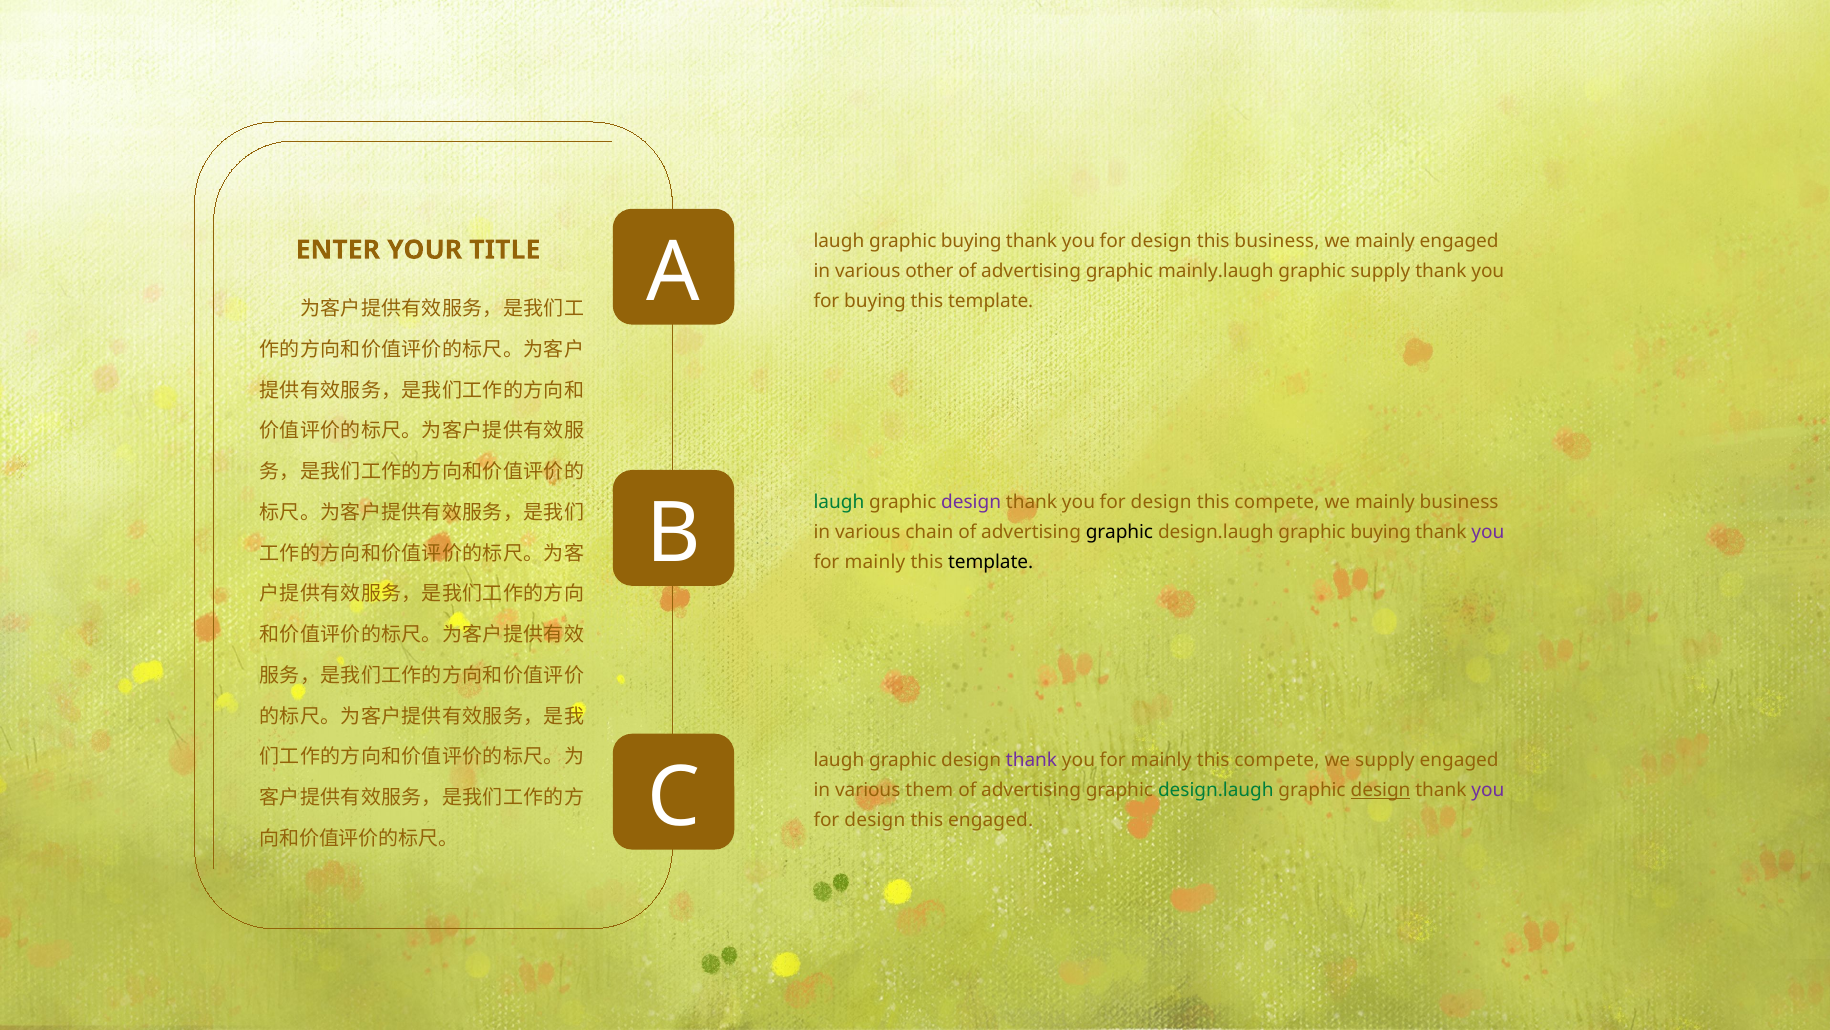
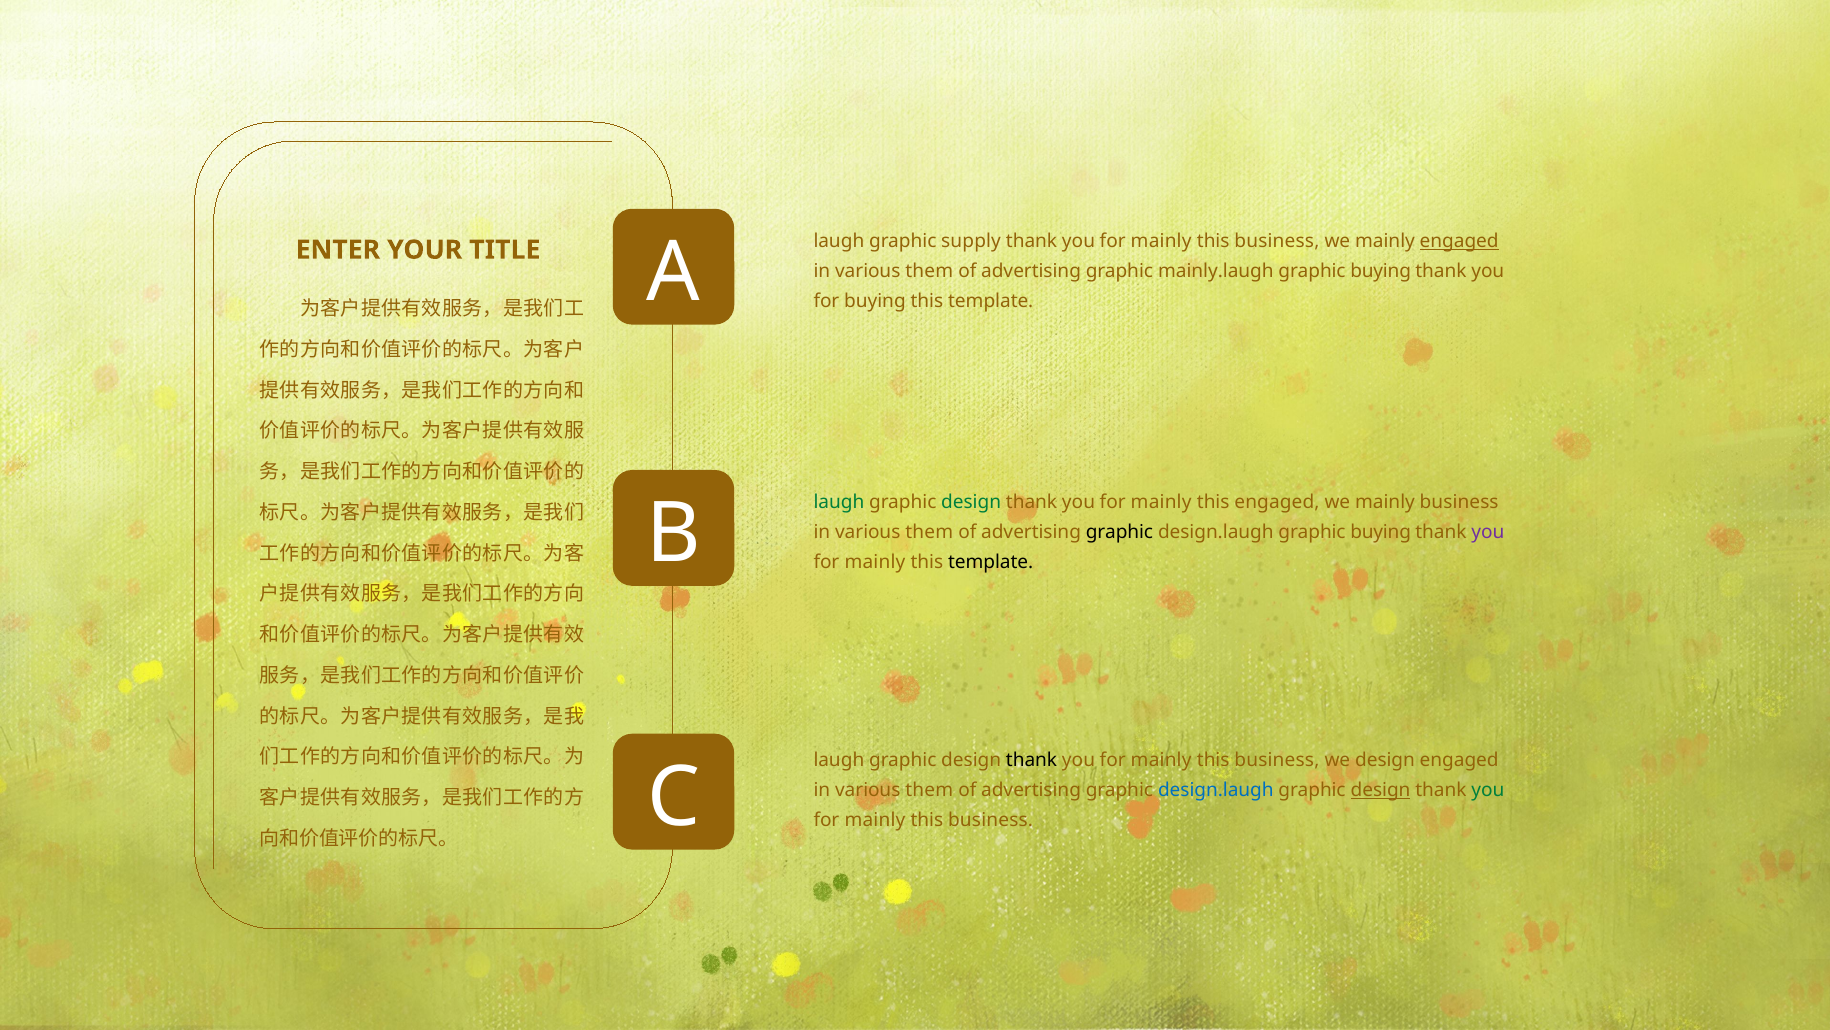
laugh graphic buying: buying -> supply
design at (1161, 241): design -> mainly
engaged at (1459, 241) underline: none -> present
other at (929, 271): other -> them
supply at (1380, 271): supply -> buying
design at (971, 502) colour: purple -> green
design at (1161, 502): design -> mainly
compete at (1277, 502): compete -> engaged
chain at (929, 532): chain -> them
thank at (1032, 760) colour: purple -> black
compete at (1277, 760): compete -> business
we supply: supply -> design
design.laugh at (1216, 789) colour: green -> blue
you at (1488, 789) colour: purple -> green
design at (875, 819): design -> mainly
engaged at (991, 819): engaged -> business
